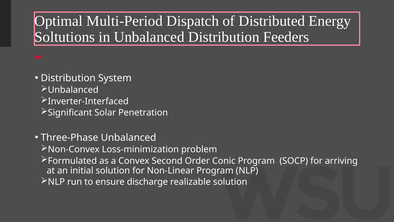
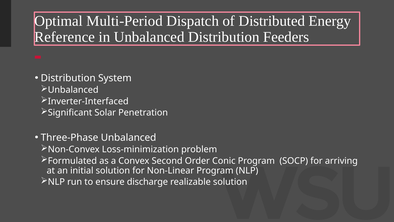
Soltutions: Soltutions -> Reference
